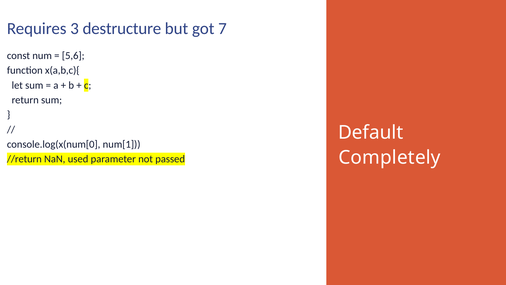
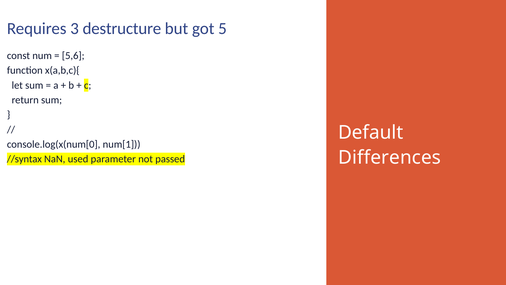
7: 7 -> 5
Completely: Completely -> Differences
//return: //return -> //syntax
